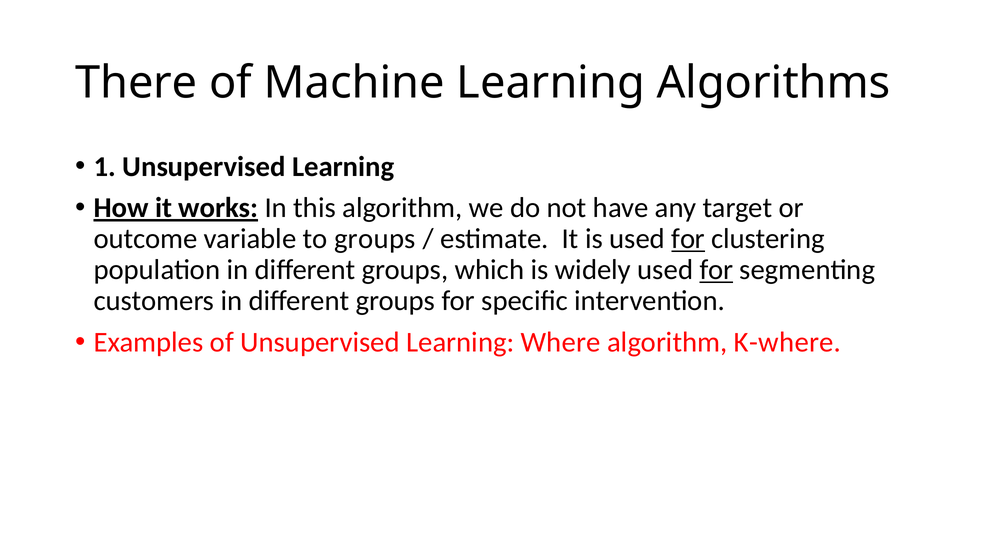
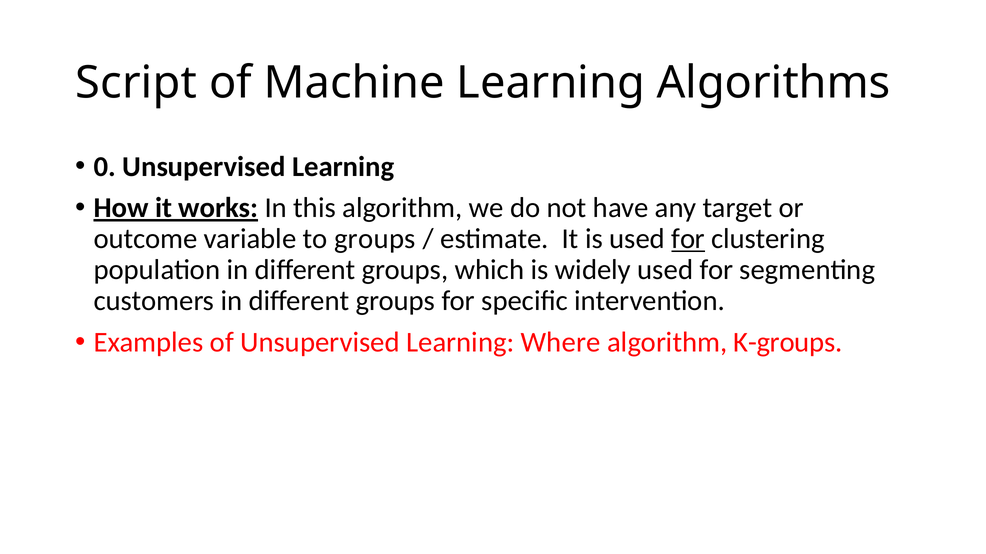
There: There -> Script
1: 1 -> 0
for at (716, 270) underline: present -> none
K-where: K-where -> K-groups
